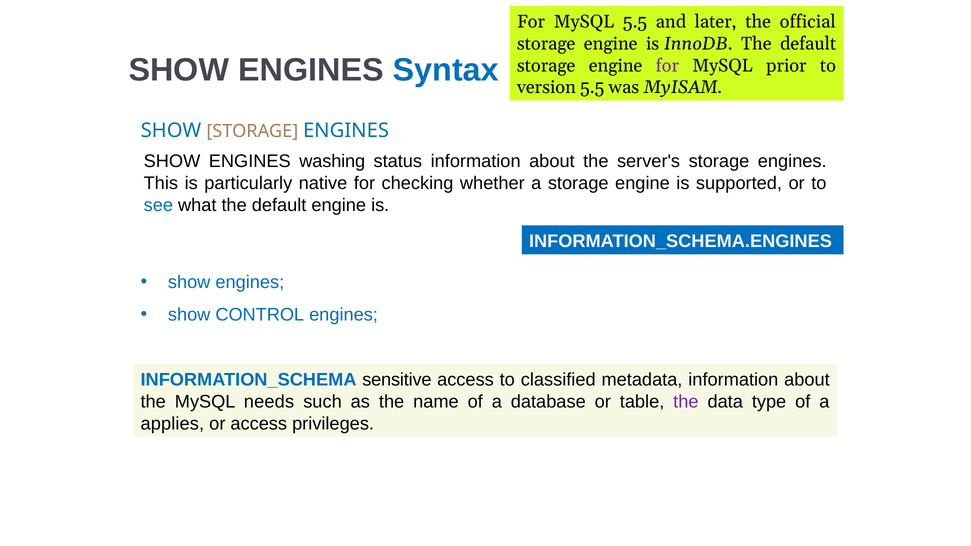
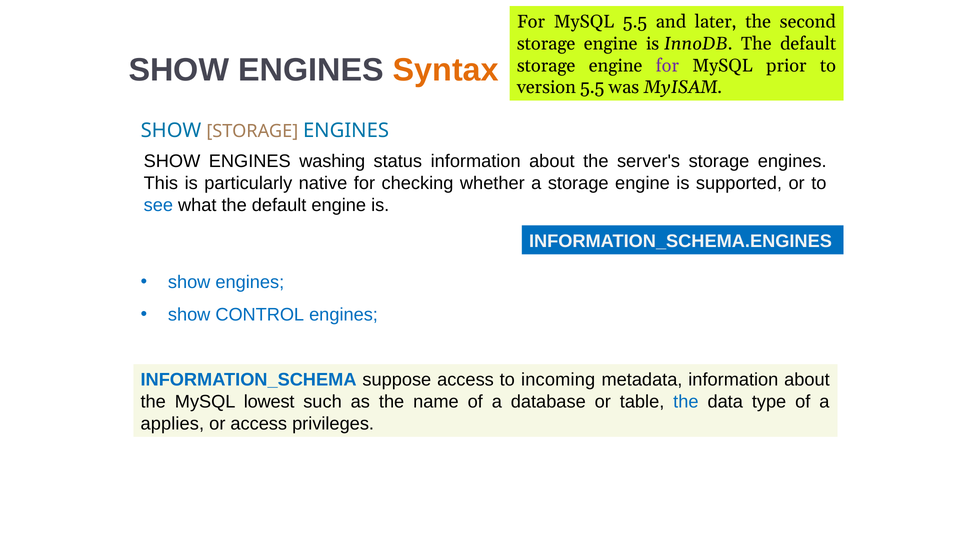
official: official -> second
Syntax colour: blue -> orange
sensitive: sensitive -> suppose
classified: classified -> incoming
needs: needs -> lowest
the at (686, 402) colour: purple -> blue
